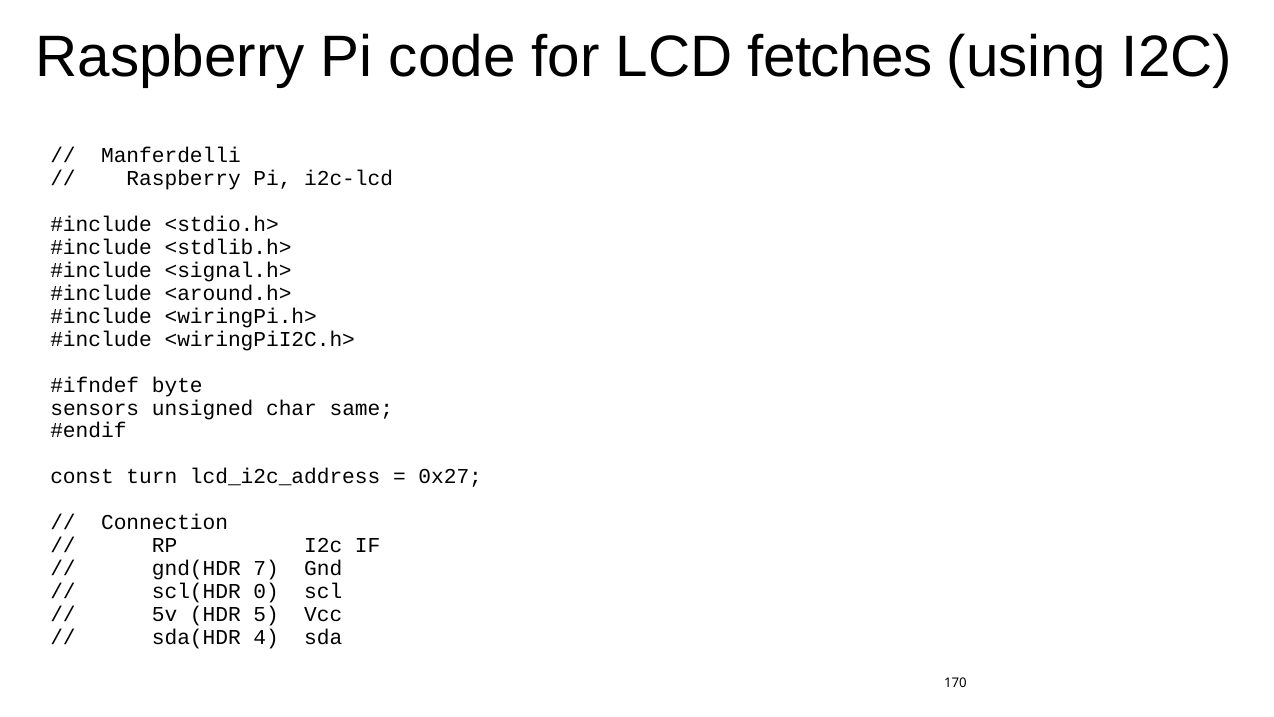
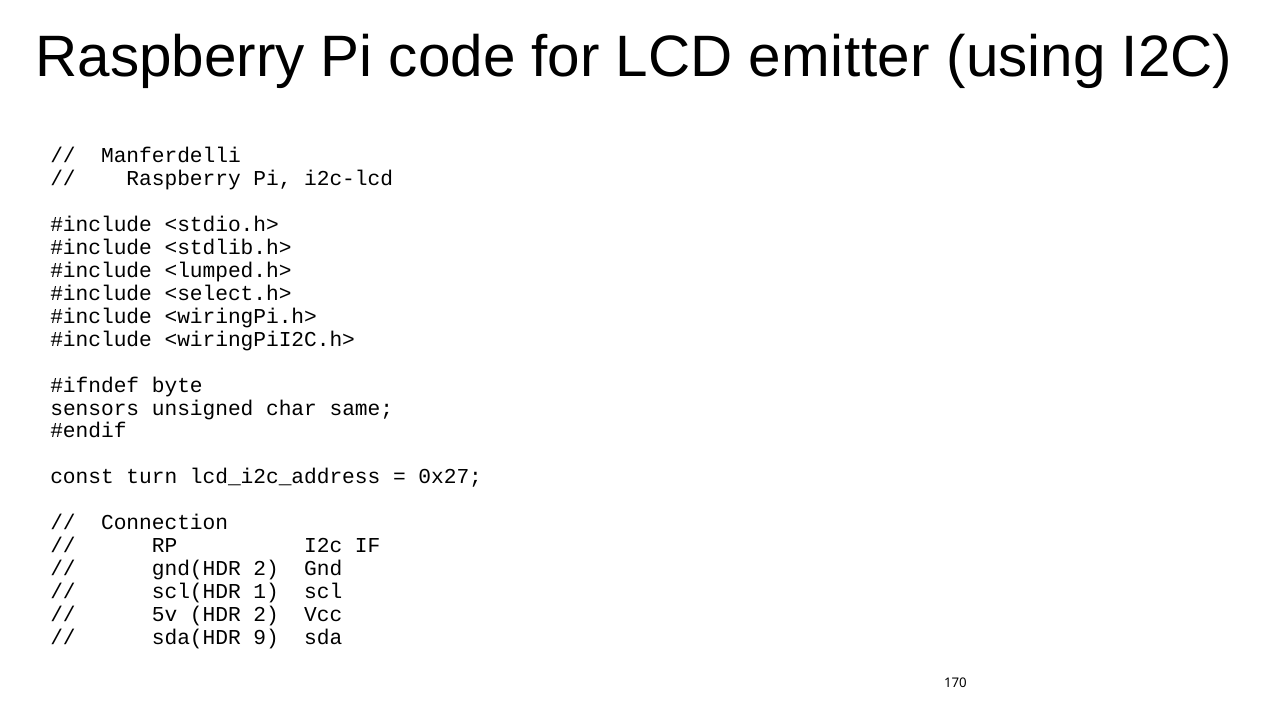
fetches: fetches -> emitter
<signal.h>: <signal.h> -> <lumped.h>
<around.h>: <around.h> -> <select.h>
gnd(HDR 7: 7 -> 2
0: 0 -> 1
HDR 5: 5 -> 2
4: 4 -> 9
